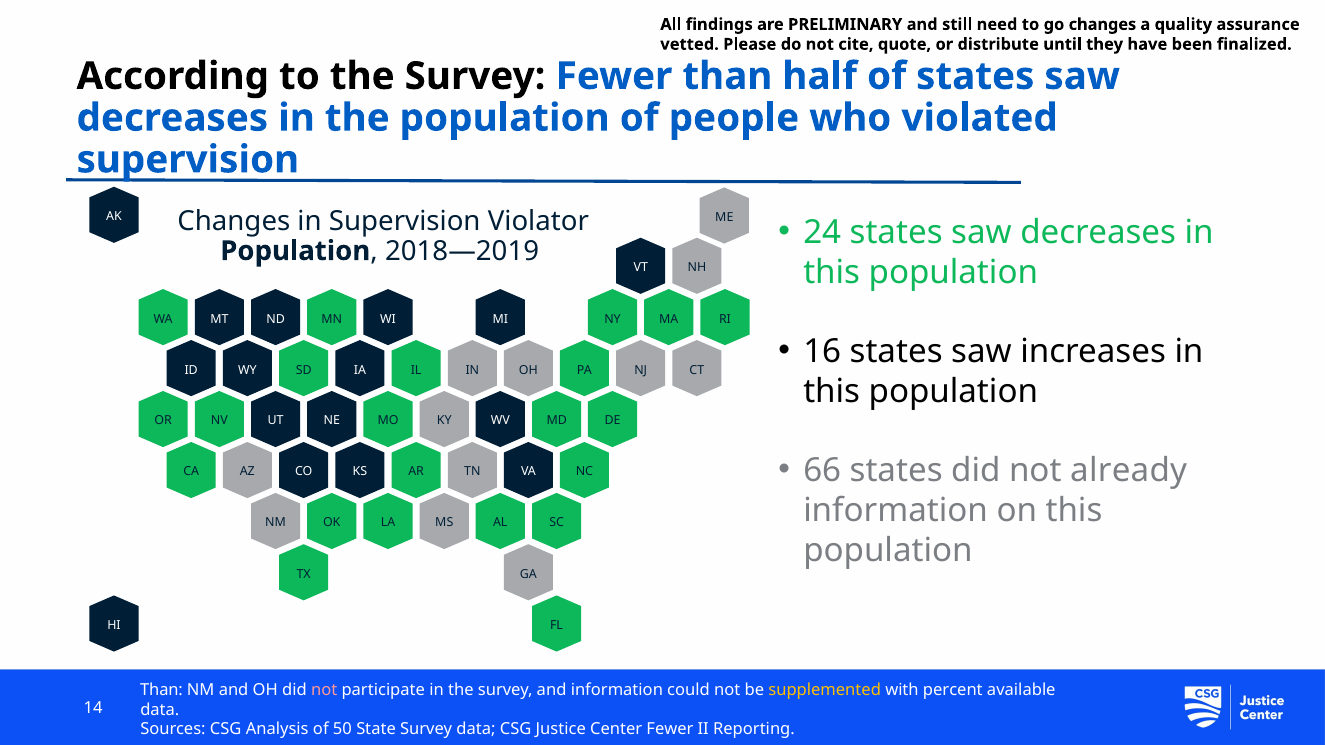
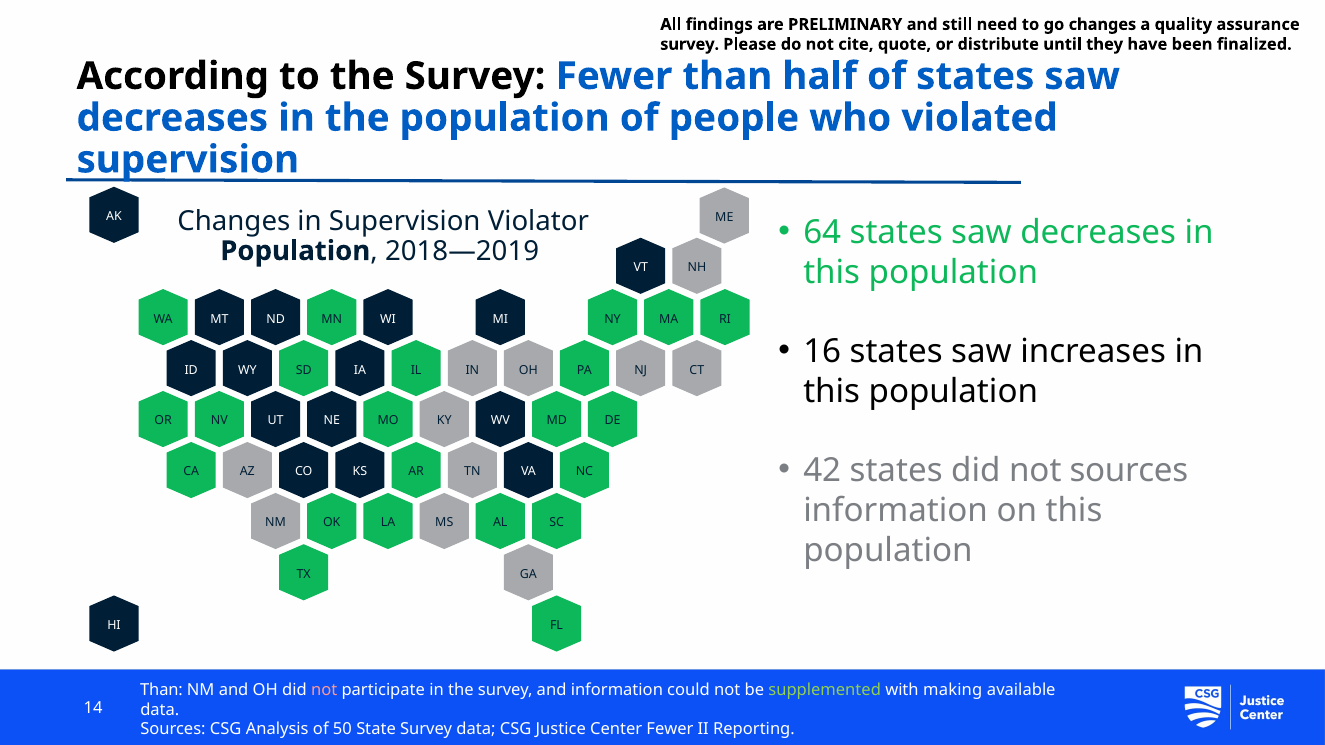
vetted at (690, 44): vetted -> survey
24: 24 -> 64
66: 66 -> 42
not already: already -> sources
supplemented colour: yellow -> light green
percent: percent -> making
